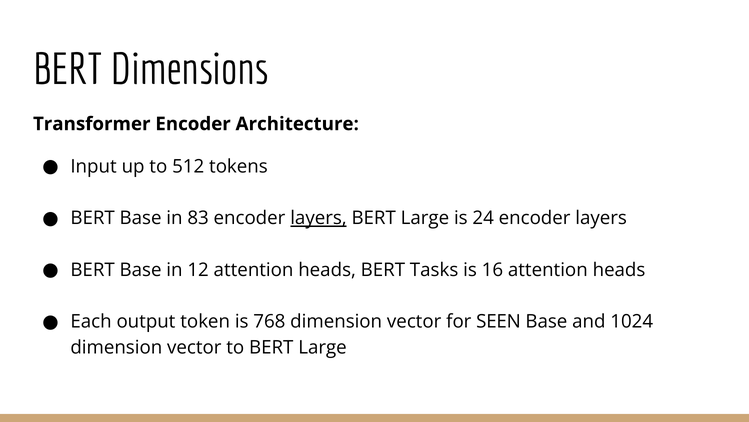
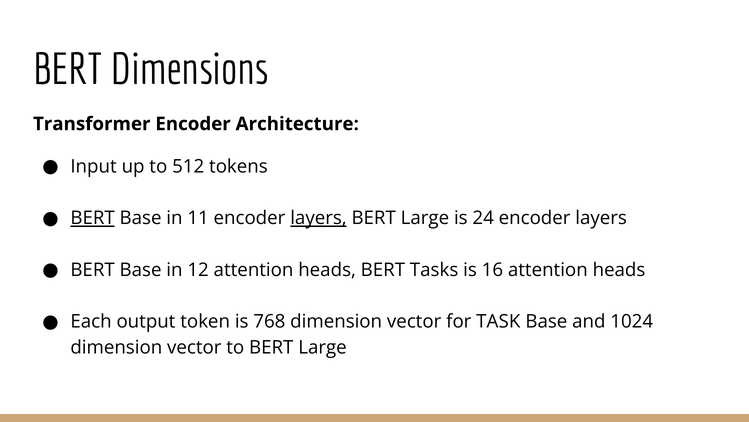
BERT at (93, 218) underline: none -> present
83: 83 -> 11
SEEN: SEEN -> TASK
